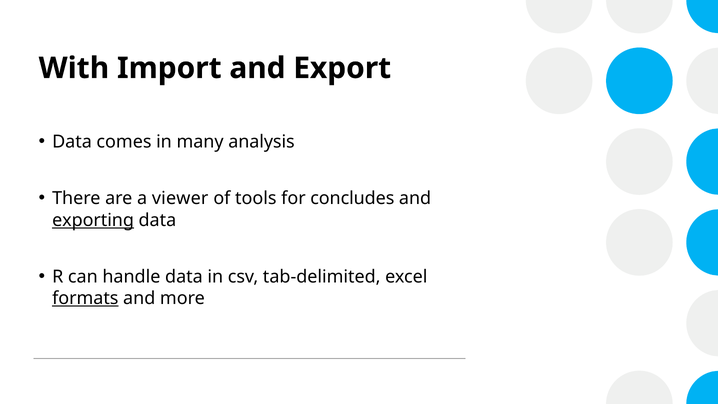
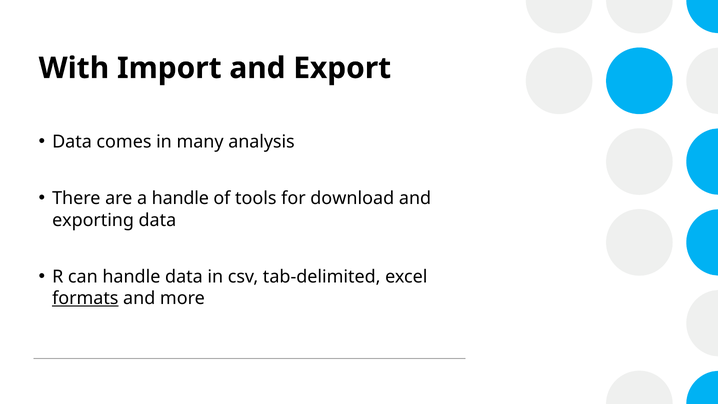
a viewer: viewer -> handle
concludes: concludes -> download
exporting underline: present -> none
